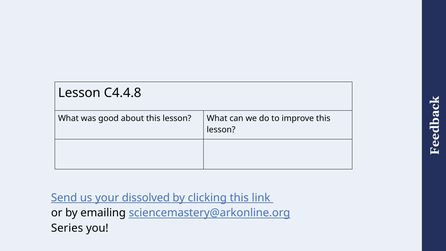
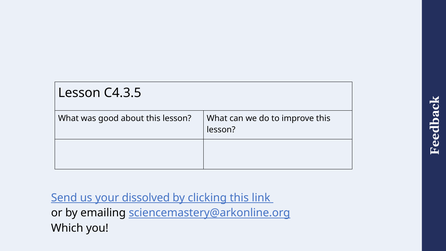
C4.4.8: C4.4.8 -> C4.3.5
Series: Series -> Which
